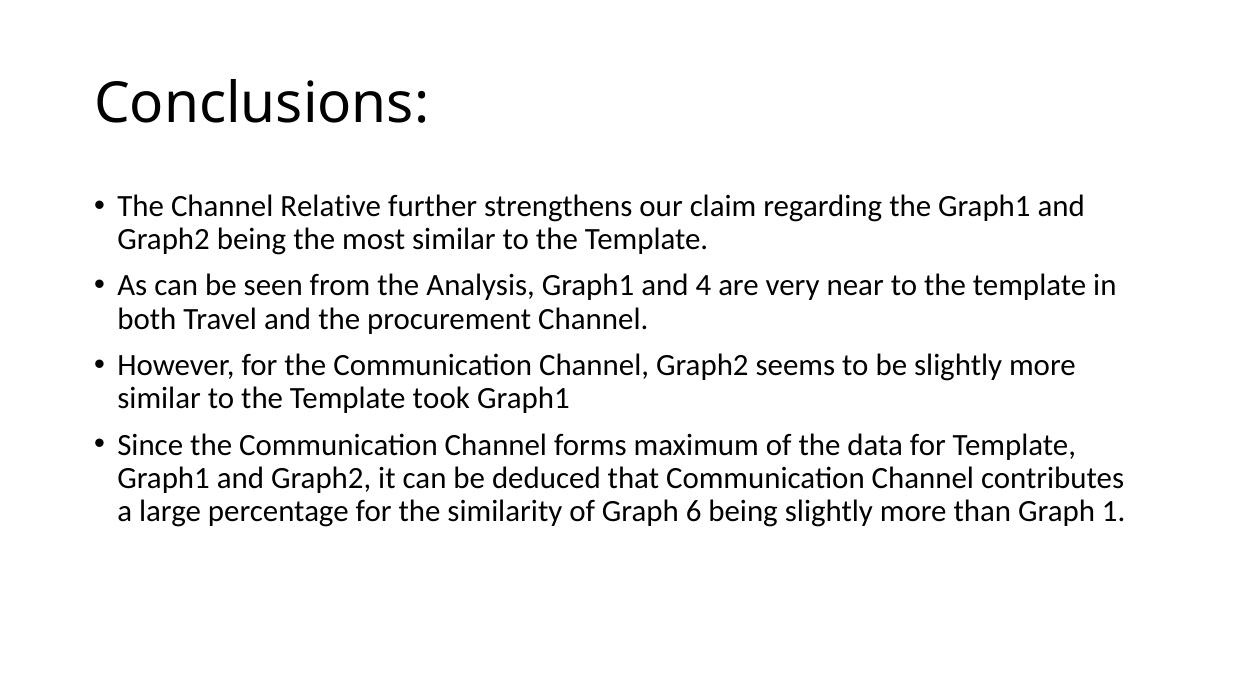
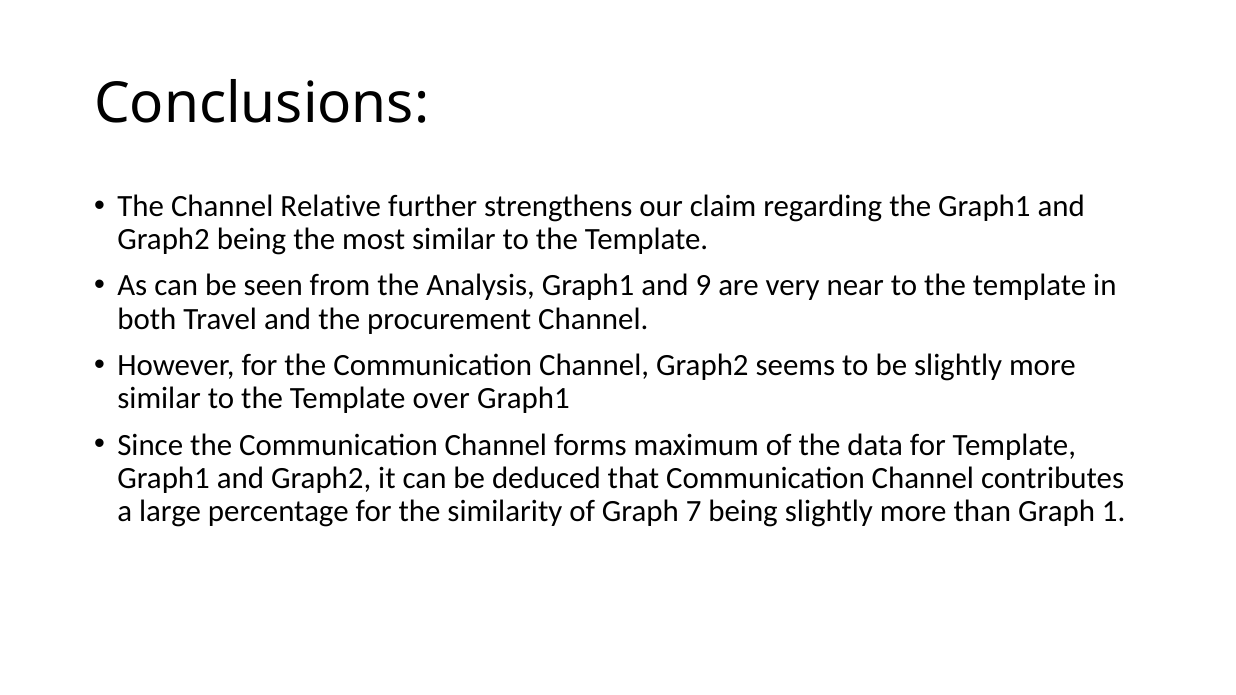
4: 4 -> 9
took: took -> over
6: 6 -> 7
